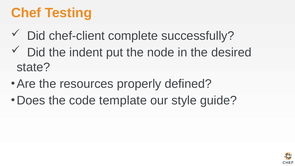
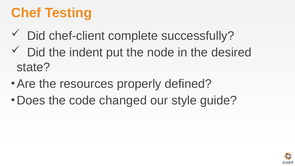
template: template -> changed
